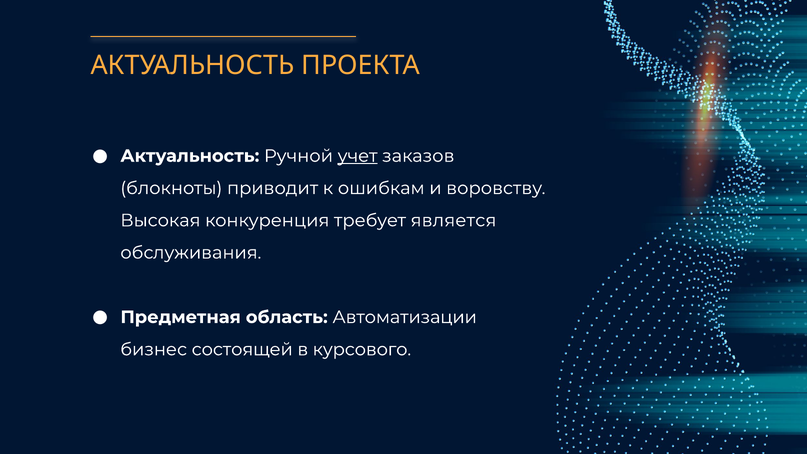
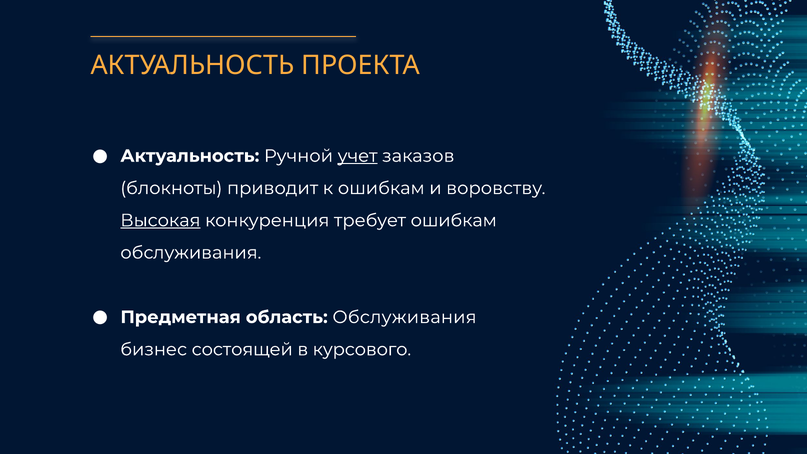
Высокая underline: none -> present
требует является: является -> ошибкам
область Автоматизации: Автоматизации -> Обслуживания
